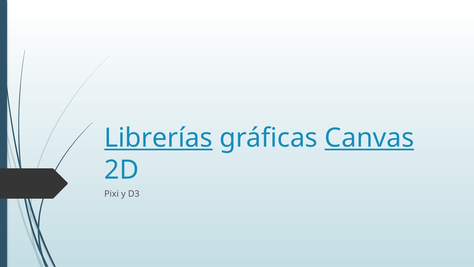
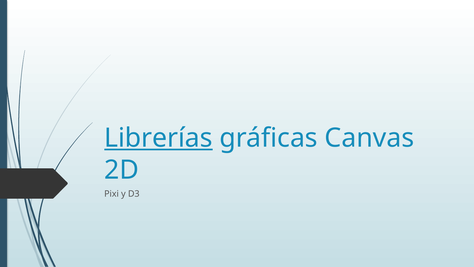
Canvas underline: present -> none
